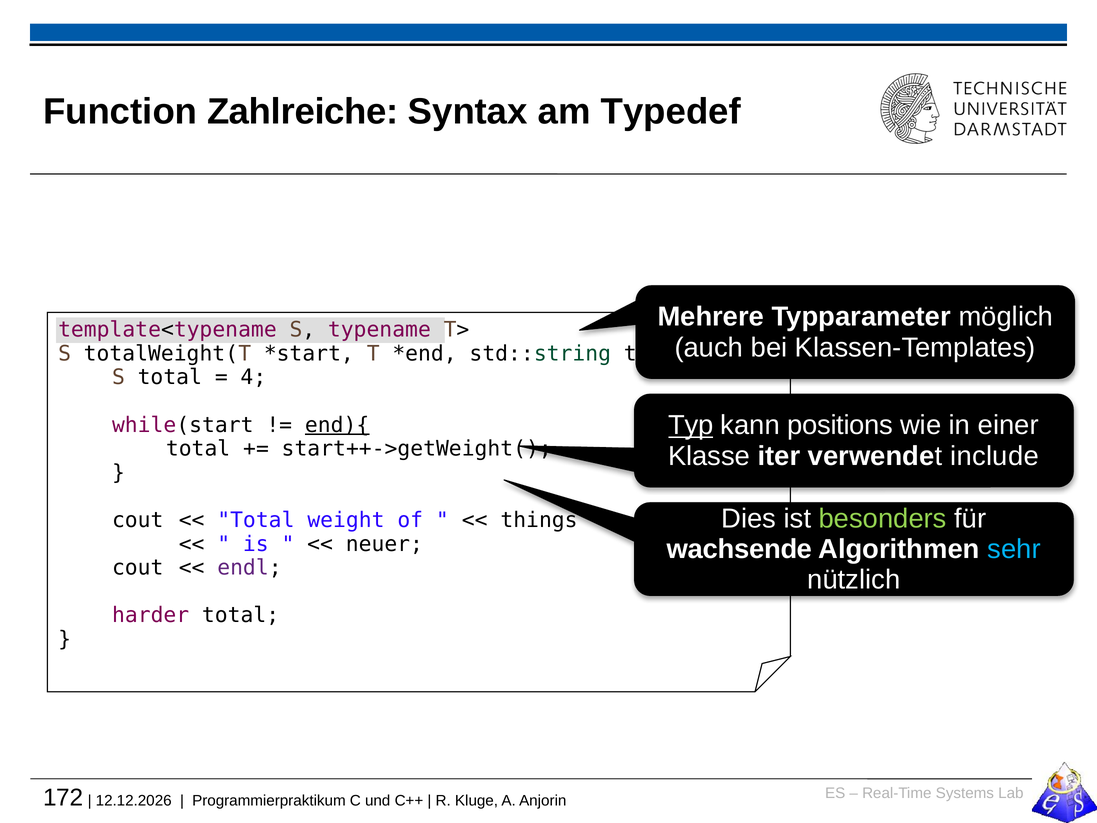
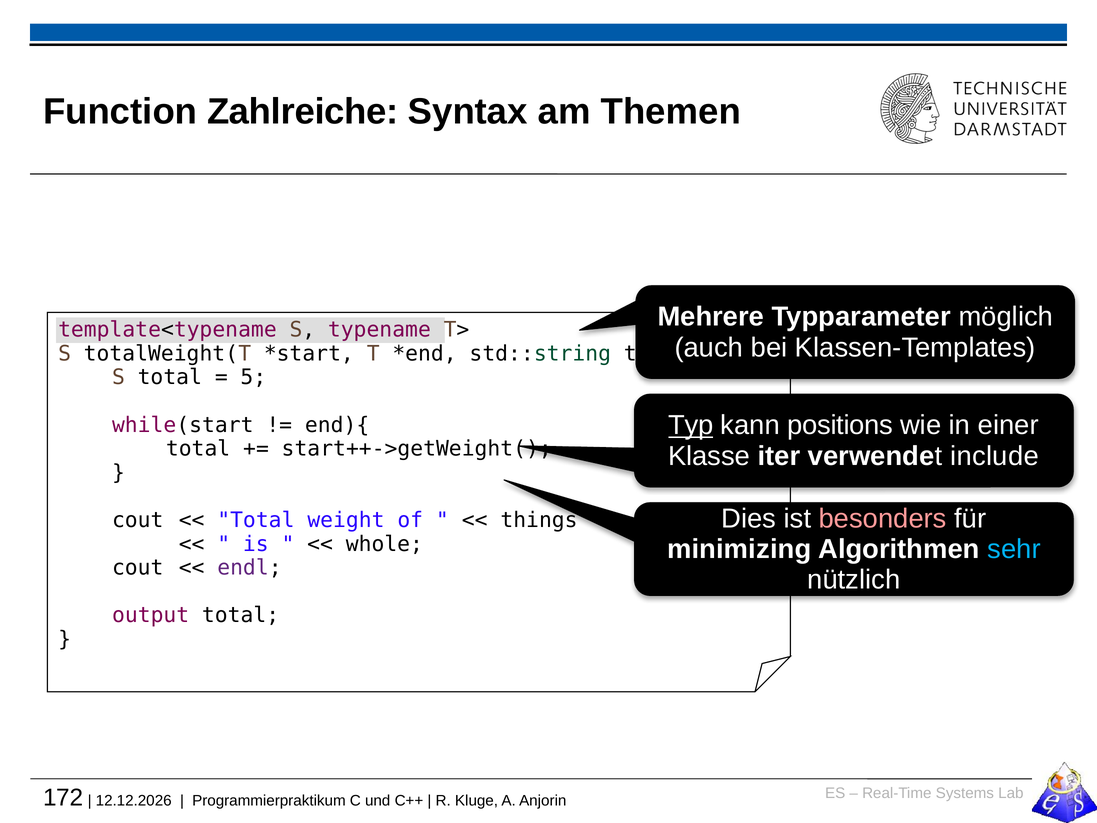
Typedef: Typedef -> Themen
4: 4 -> 5
end){ underline: present -> none
besonders colour: light green -> pink
neuer: neuer -> whole
wachsende: wachsende -> minimizing
harder: harder -> output
